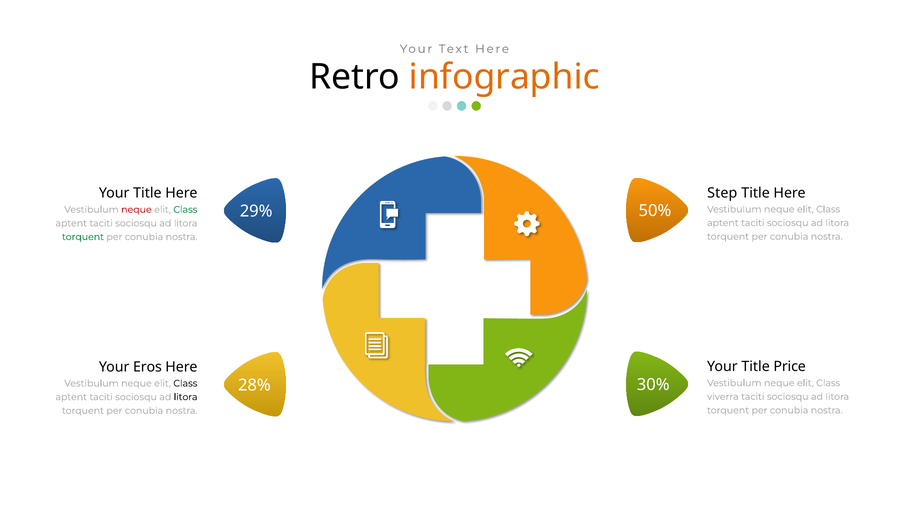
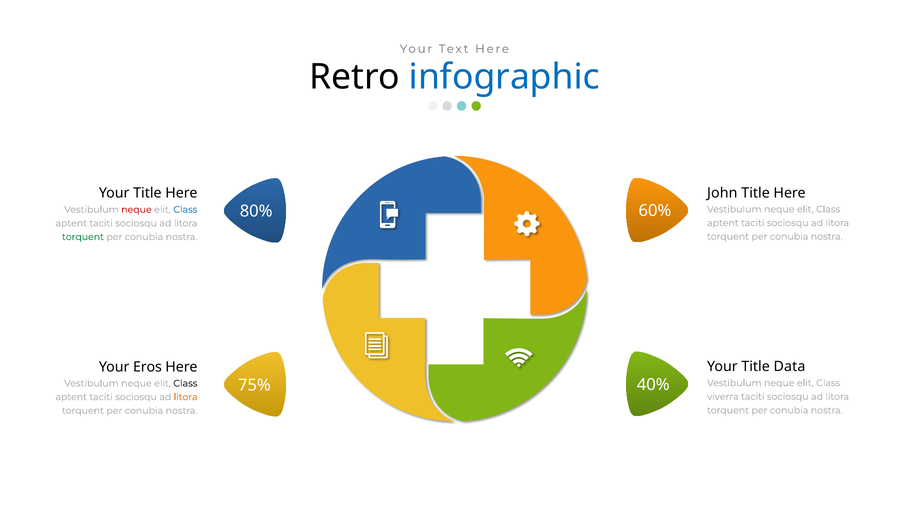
infographic colour: orange -> blue
Step: Step -> John
50%: 50% -> 60%
29%: 29% -> 80%
Class at (185, 210) colour: green -> blue
Price: Price -> Data
30%: 30% -> 40%
28%: 28% -> 75%
litora at (186, 397) colour: black -> orange
